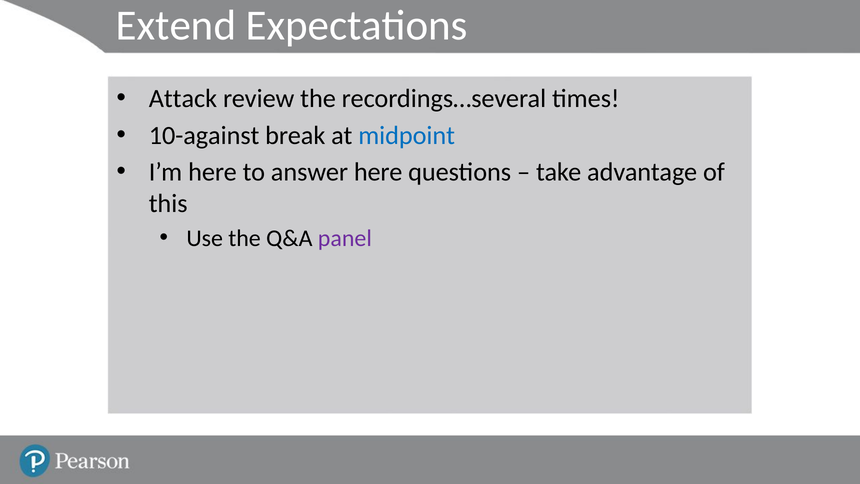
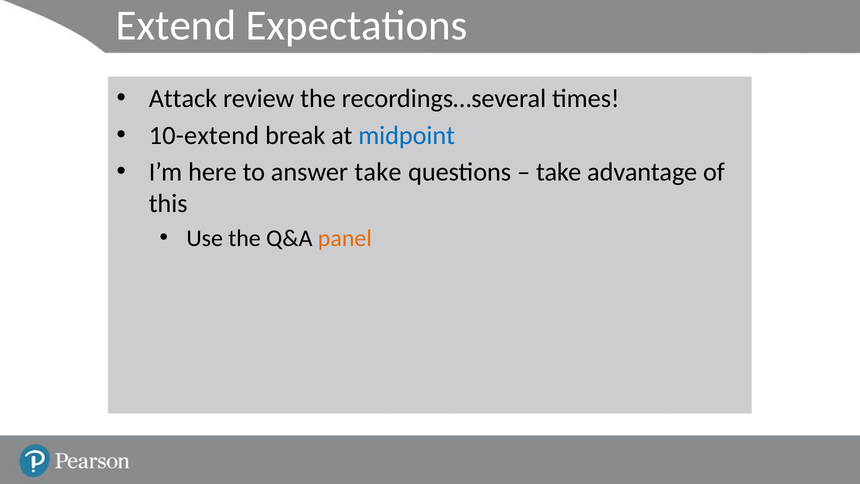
10-against: 10-against -> 10-extend
answer here: here -> take
panel colour: purple -> orange
